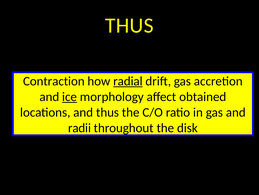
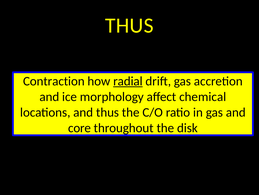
ice underline: present -> none
obtained: obtained -> chemical
radii: radii -> core
